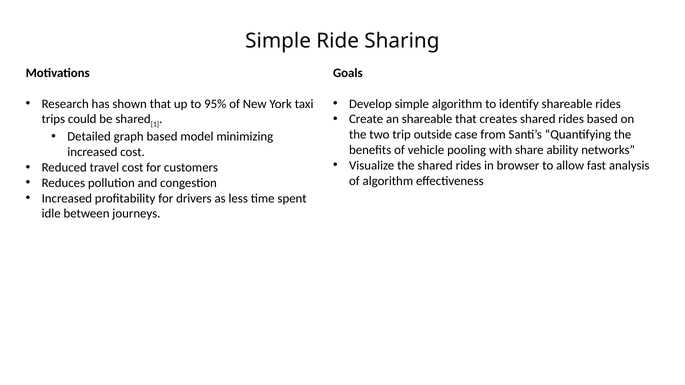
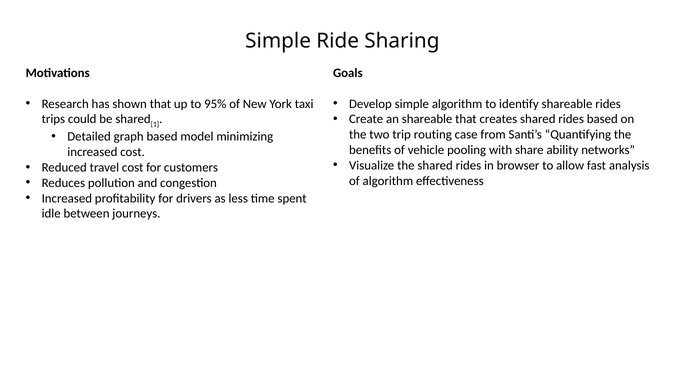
outside: outside -> routing
